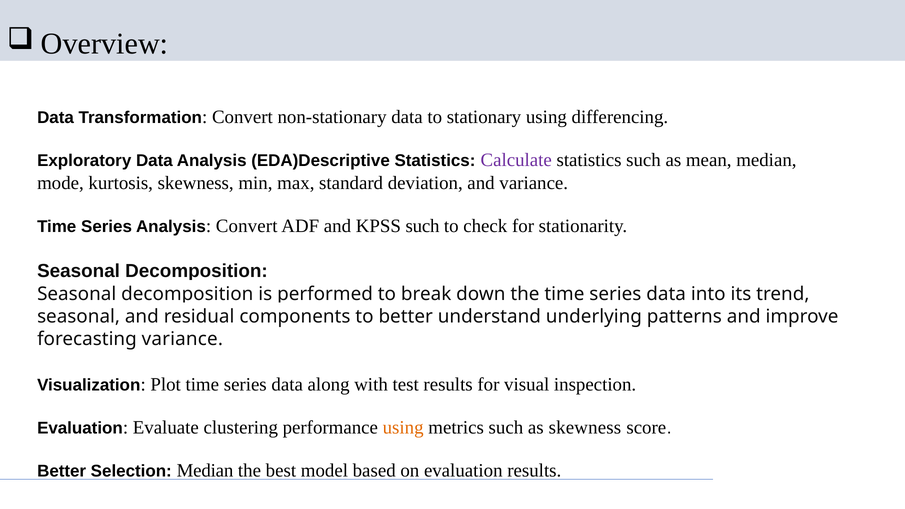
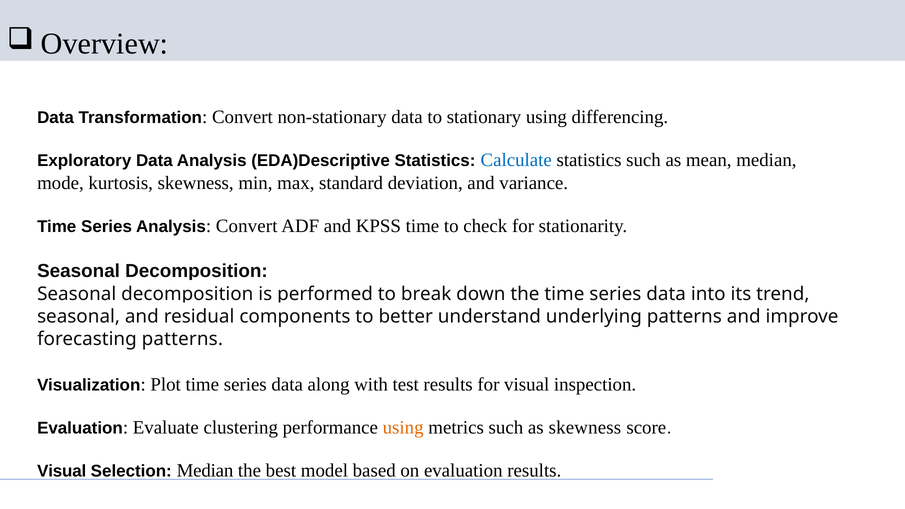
Calculate colour: purple -> blue
KPSS such: such -> time
forecasting variance: variance -> patterns
Better at (62, 471): Better -> Visual
